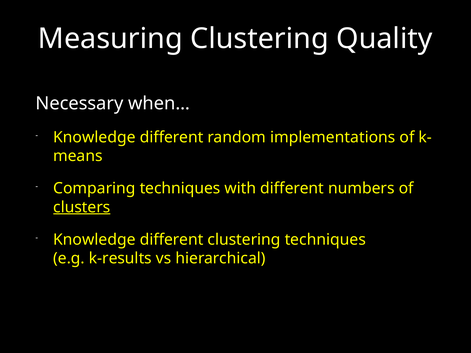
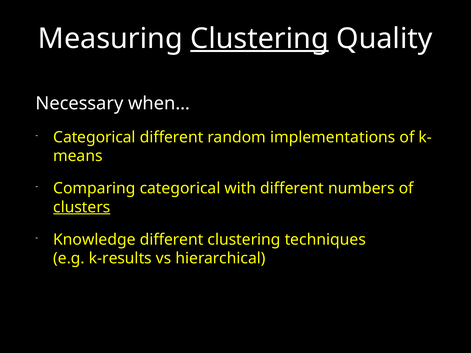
Clustering at (259, 39) underline: none -> present
Knowledge at (94, 137): Knowledge -> Categorical
Comparing techniques: techniques -> categorical
